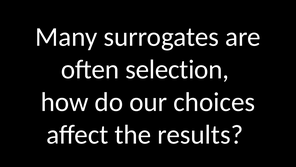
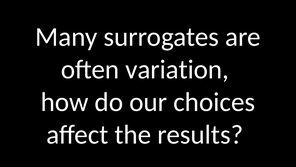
selection: selection -> variation
